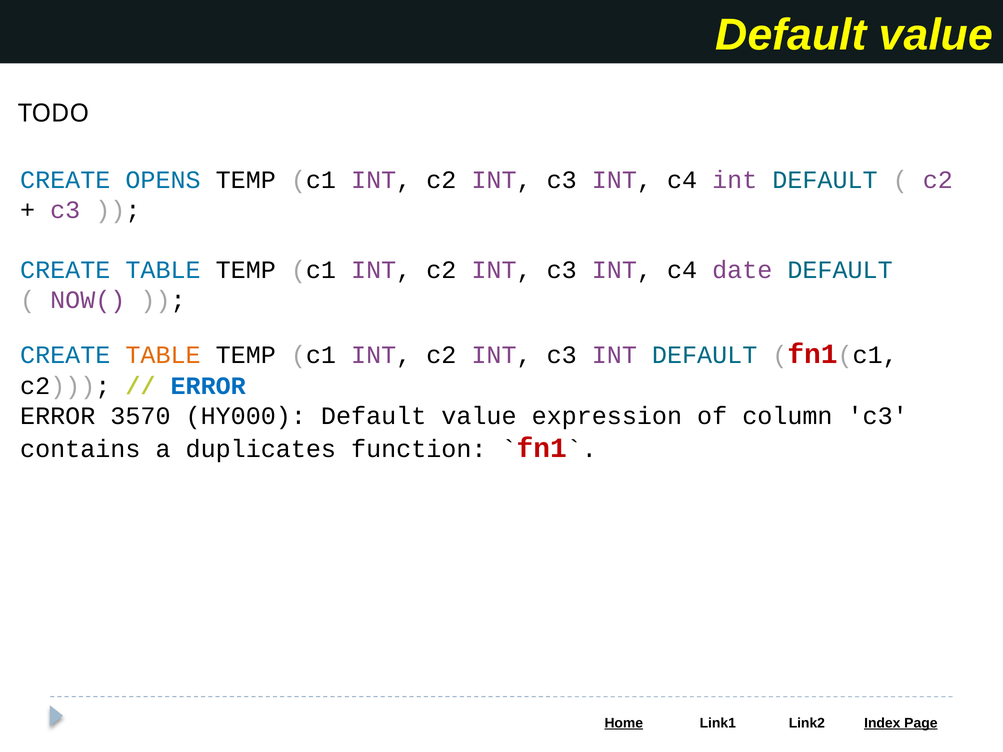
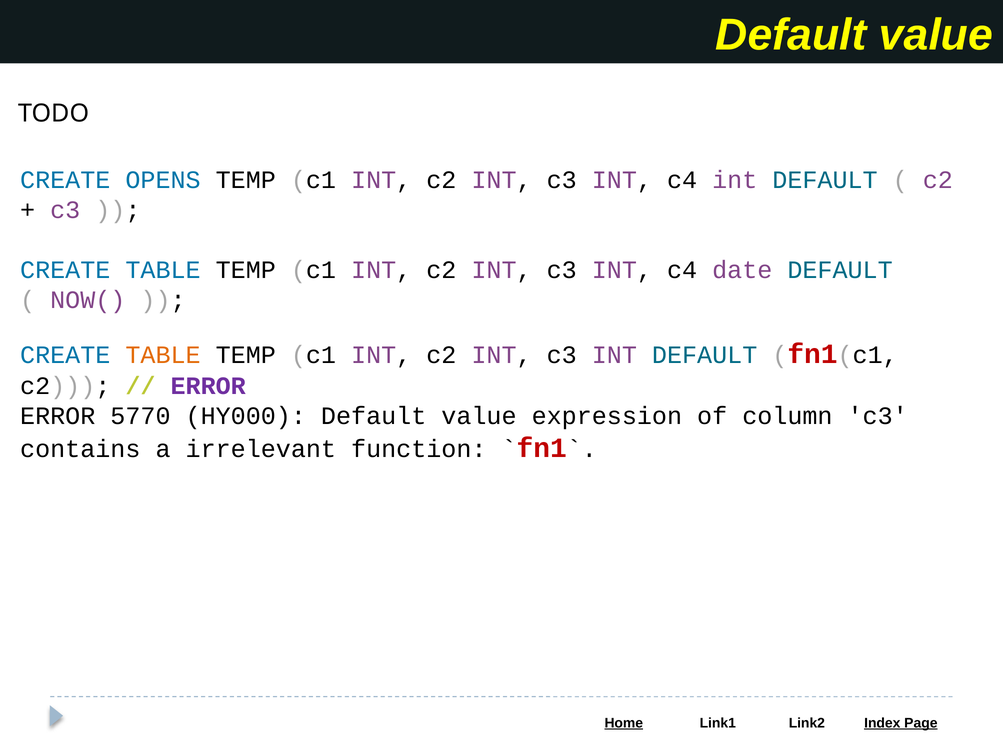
ERROR at (208, 386) colour: blue -> purple
3570: 3570 -> 5770
duplicates: duplicates -> irrelevant
